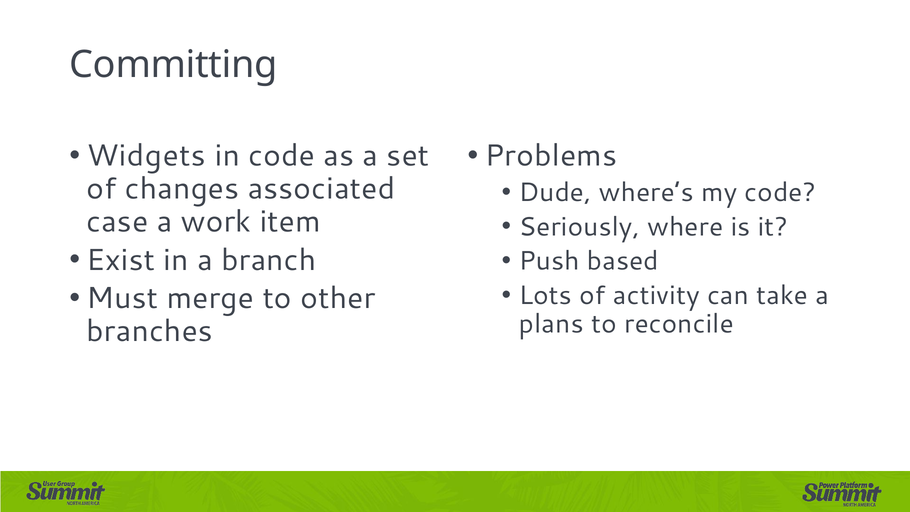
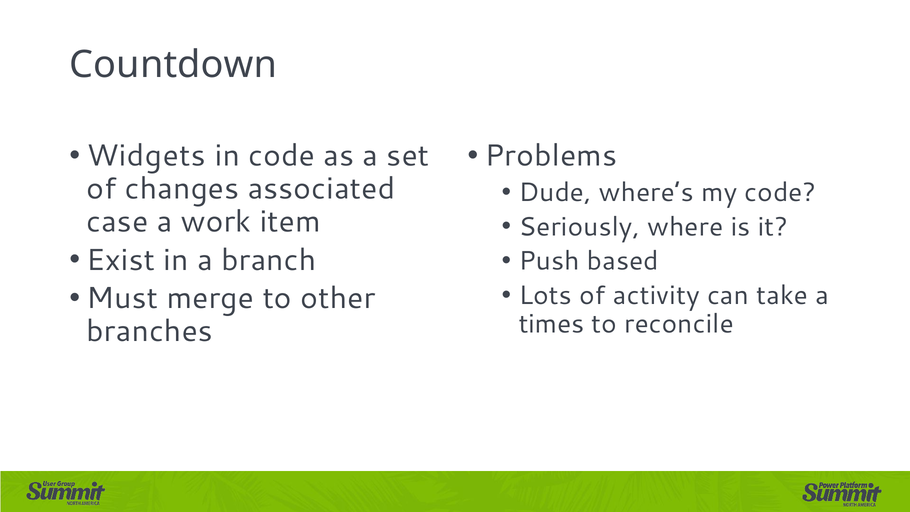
Committing: Committing -> Countdown
plans: plans -> times
